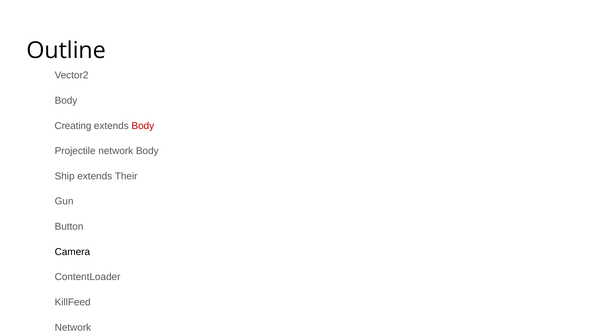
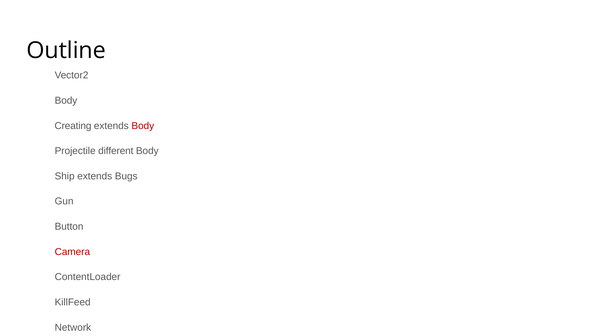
Projectile network: network -> different
Their: Their -> Bugs
Camera colour: black -> red
